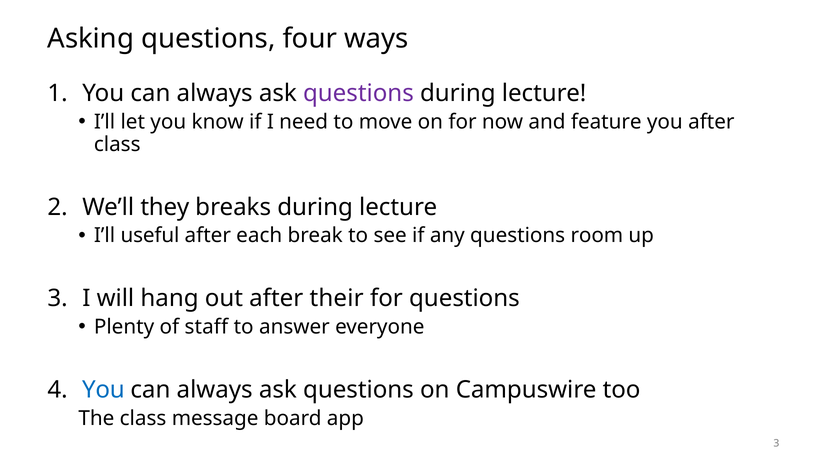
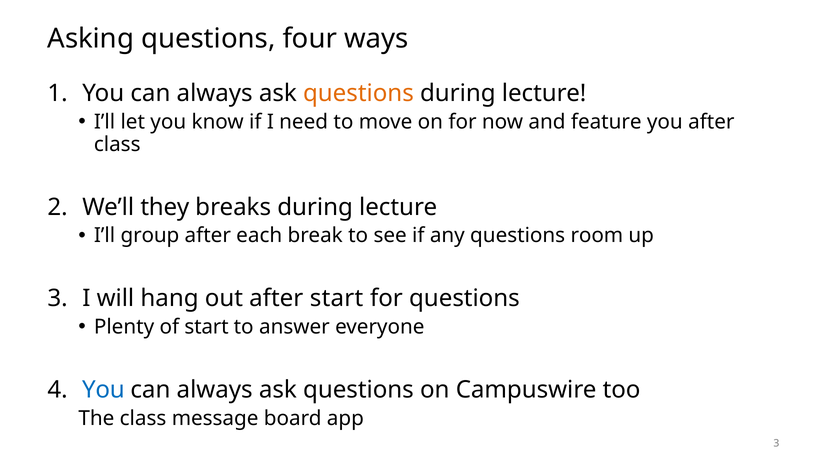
questions at (358, 94) colour: purple -> orange
useful: useful -> group
after their: their -> start
of staff: staff -> start
